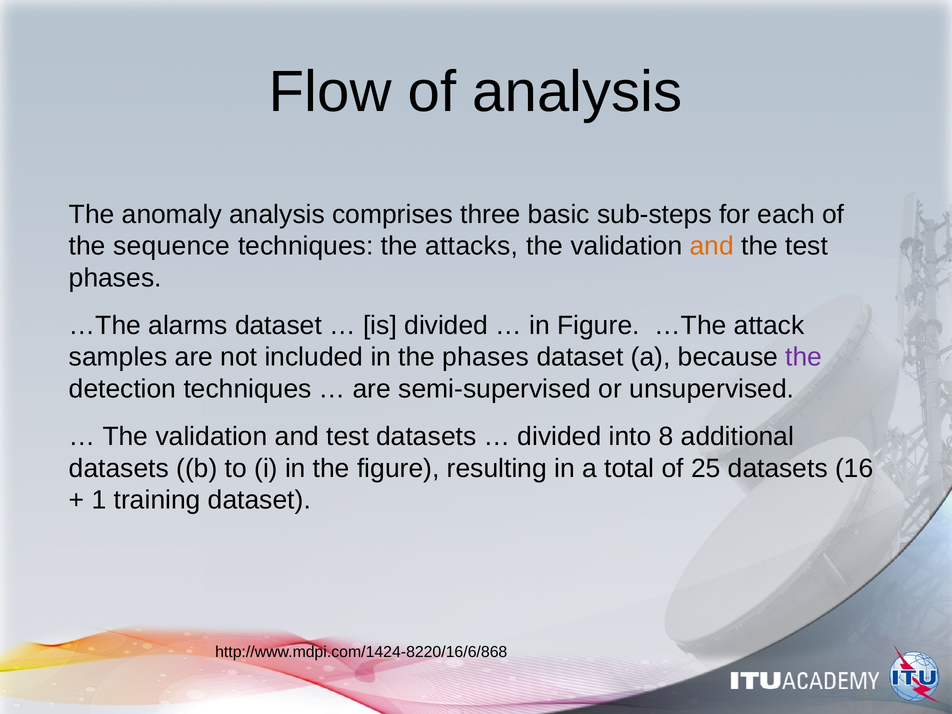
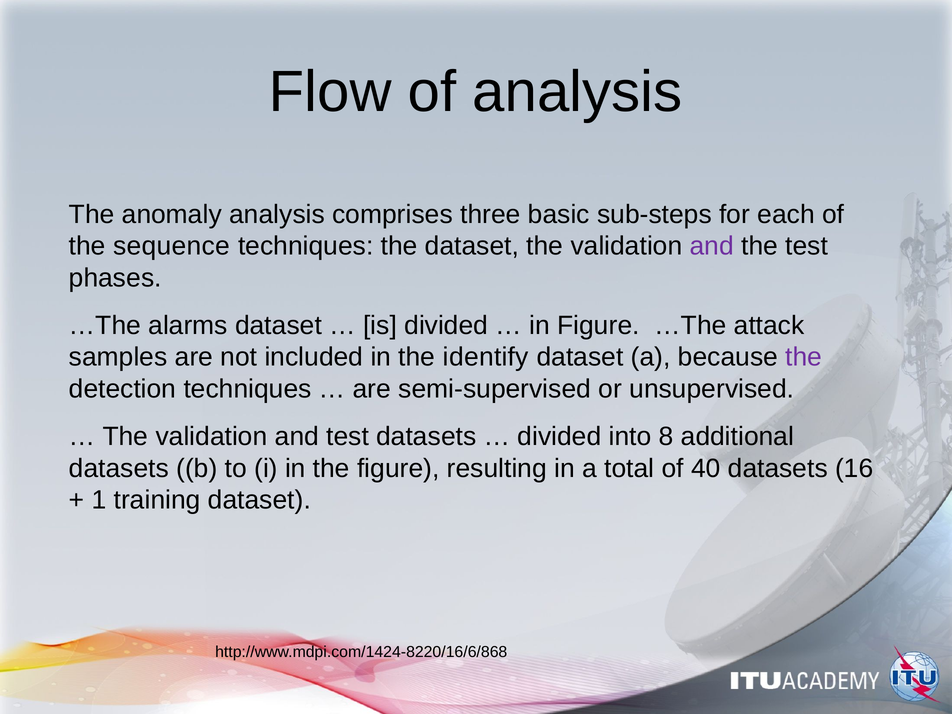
the attacks: attacks -> dataset
and at (712, 246) colour: orange -> purple
the phases: phases -> identify
25: 25 -> 40
